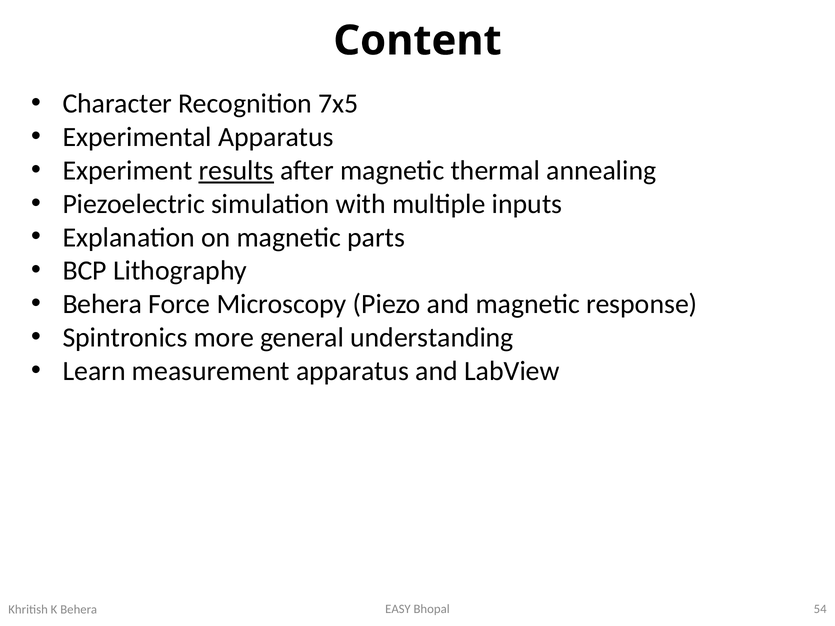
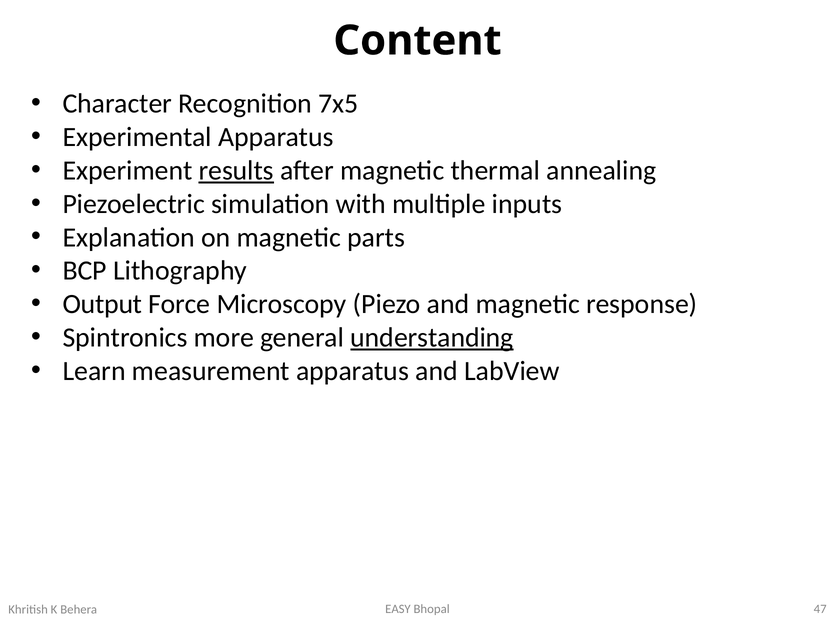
Behera at (102, 304): Behera -> Output
understanding underline: none -> present
54: 54 -> 47
